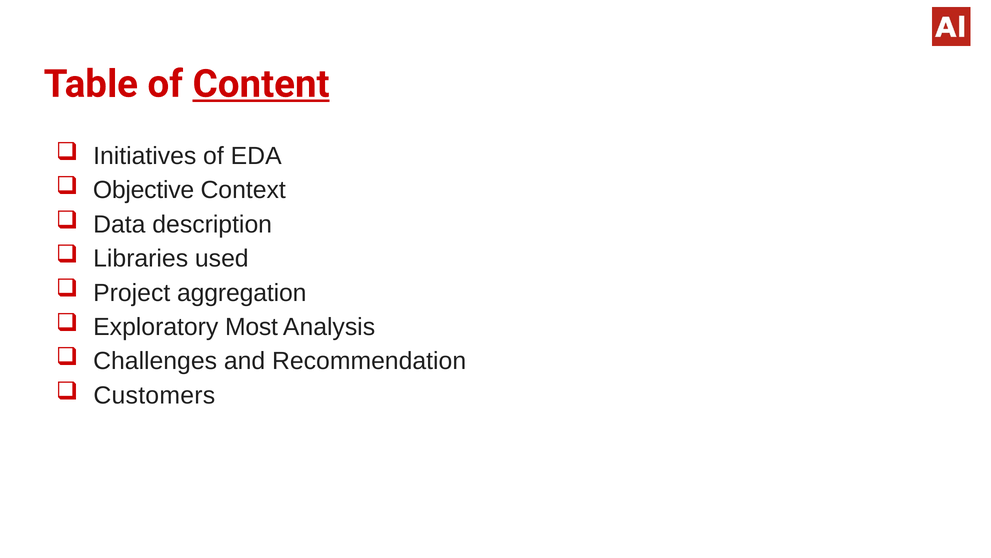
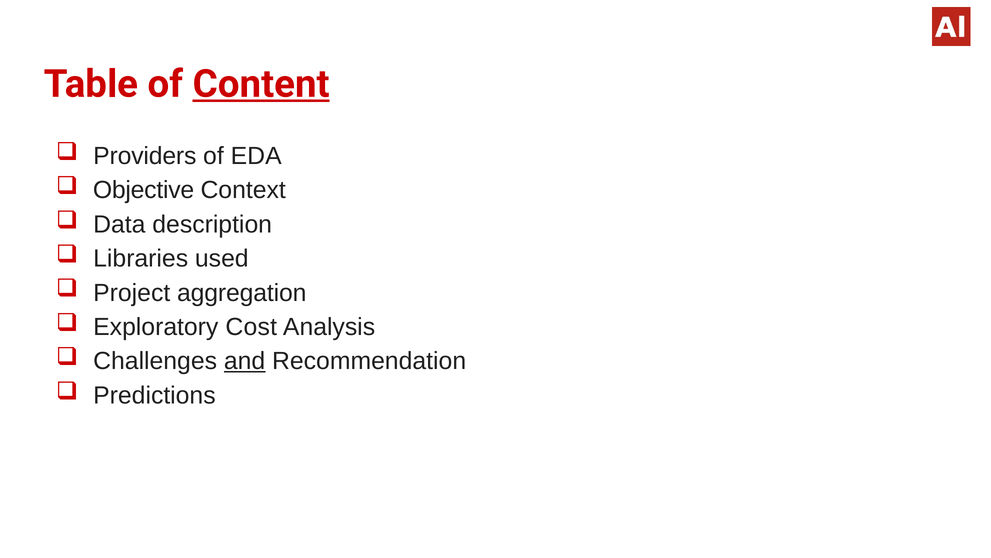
Initiatives: Initiatives -> Providers
Most: Most -> Cost
and underline: none -> present
Customers: Customers -> Predictions
